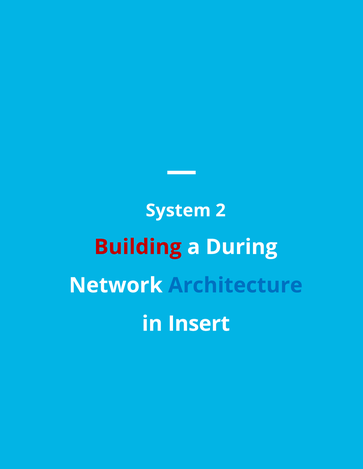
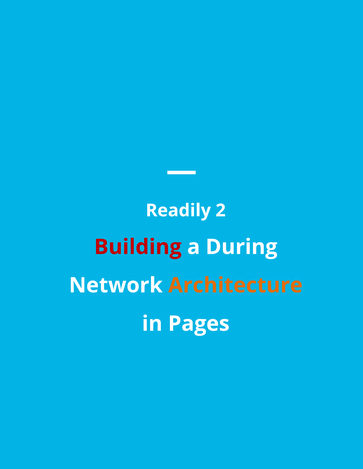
System: System -> Readily
Architecture colour: blue -> orange
Insert: Insert -> Pages
